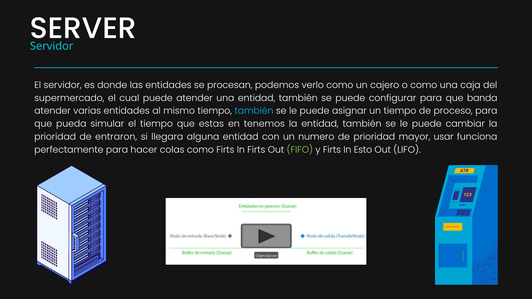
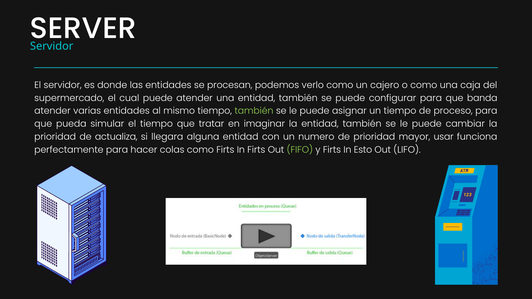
también at (254, 111) colour: light blue -> light green
estas: estas -> tratar
tenemos: tenemos -> imaginar
entraron: entraron -> actualiza
